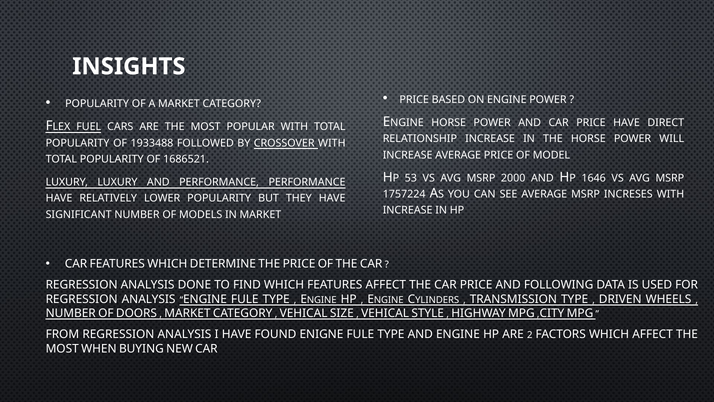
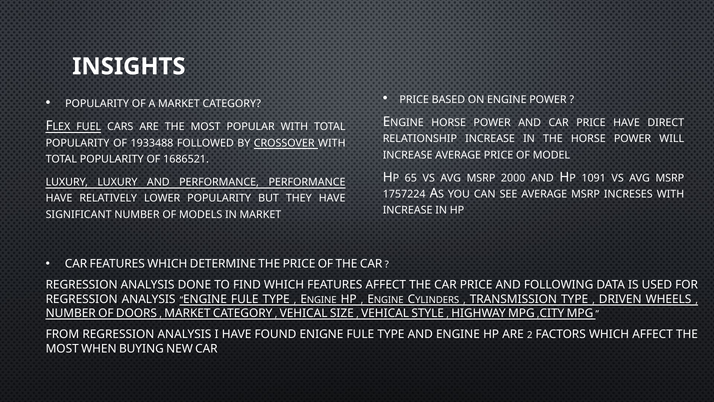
53: 53 -> 65
1646: 1646 -> 1091
